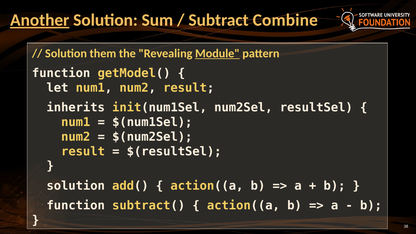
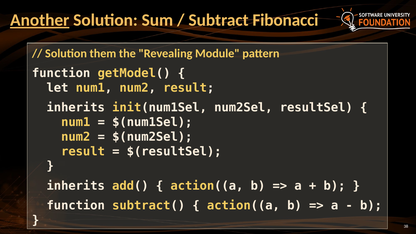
Combine: Combine -> Fibonacci
Module underline: present -> none
solution at (76, 186): solution -> inherits
